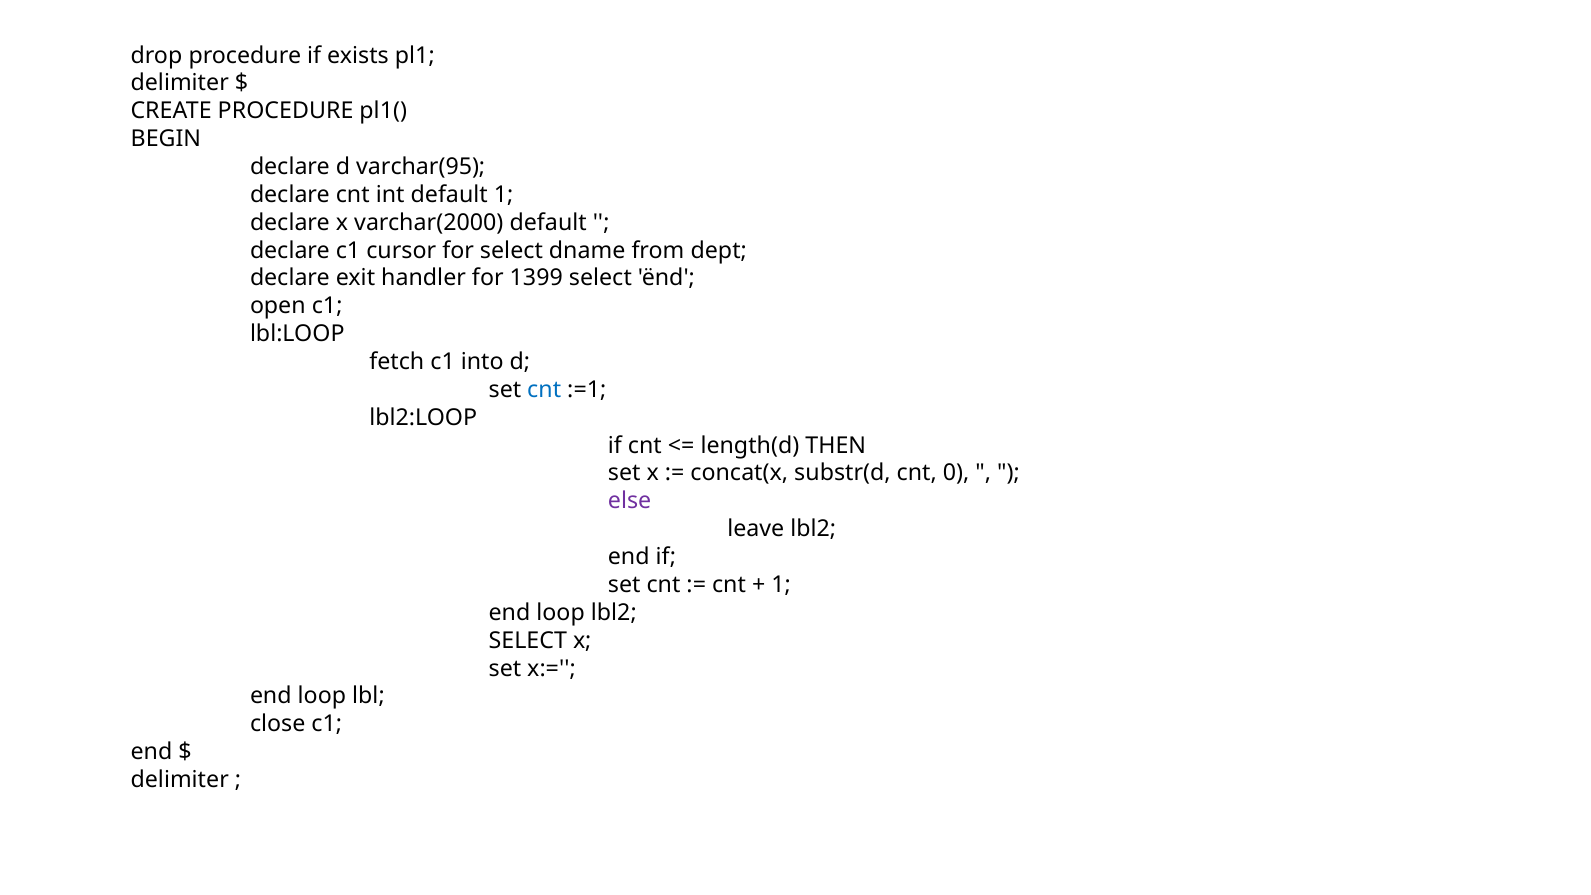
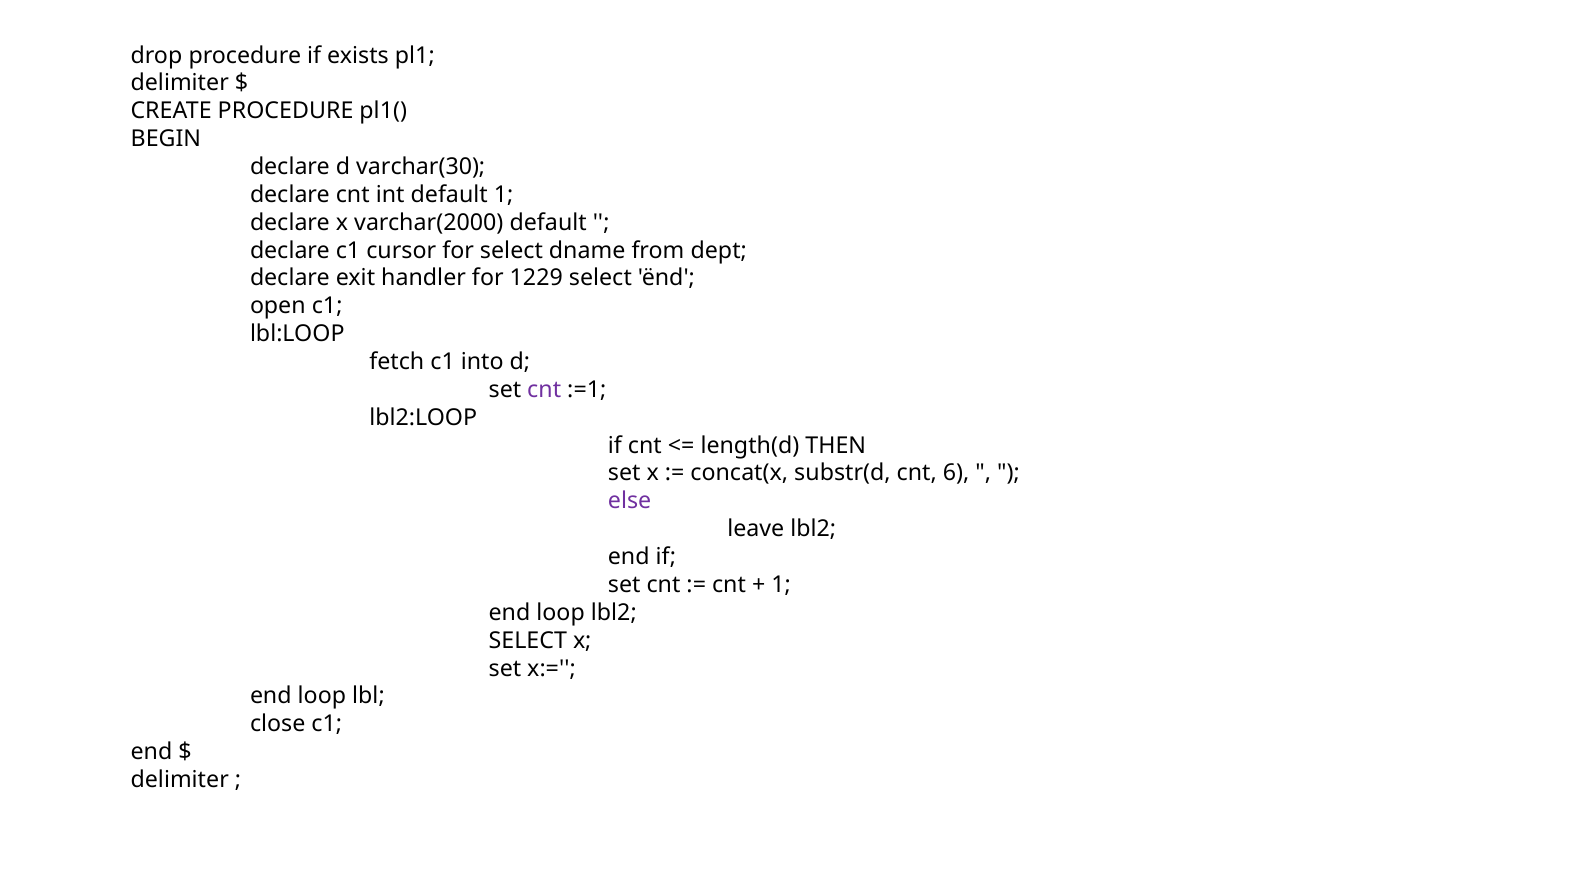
varchar(95: varchar(95 -> varchar(30
1399: 1399 -> 1229
cnt at (544, 390) colour: blue -> purple
0: 0 -> 6
